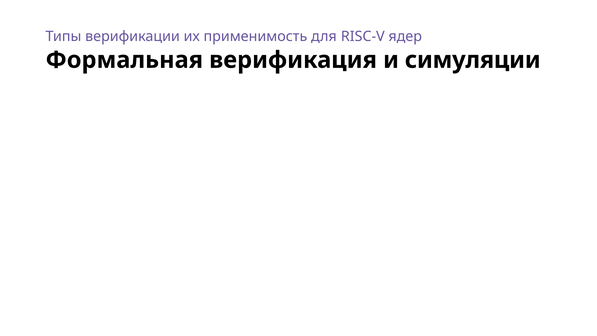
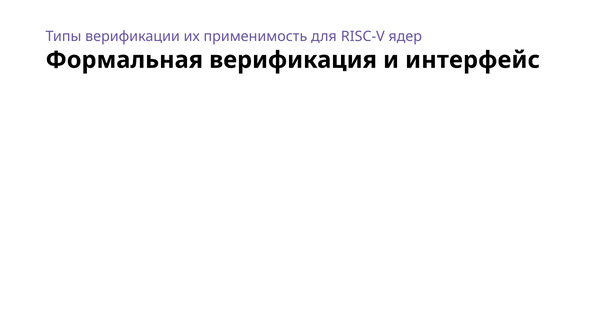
симуляции: симуляции -> интерфейс
